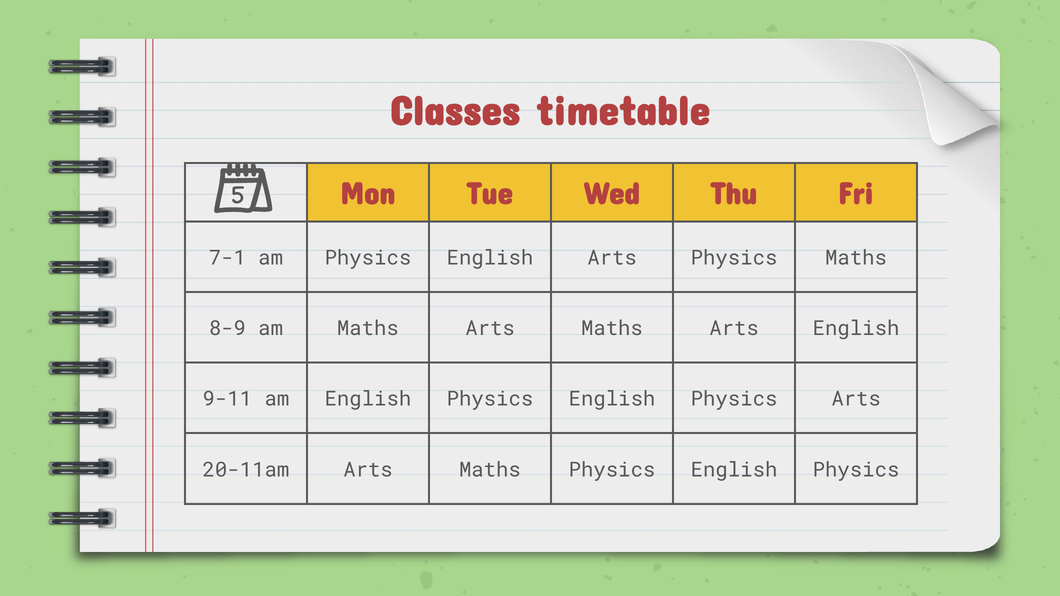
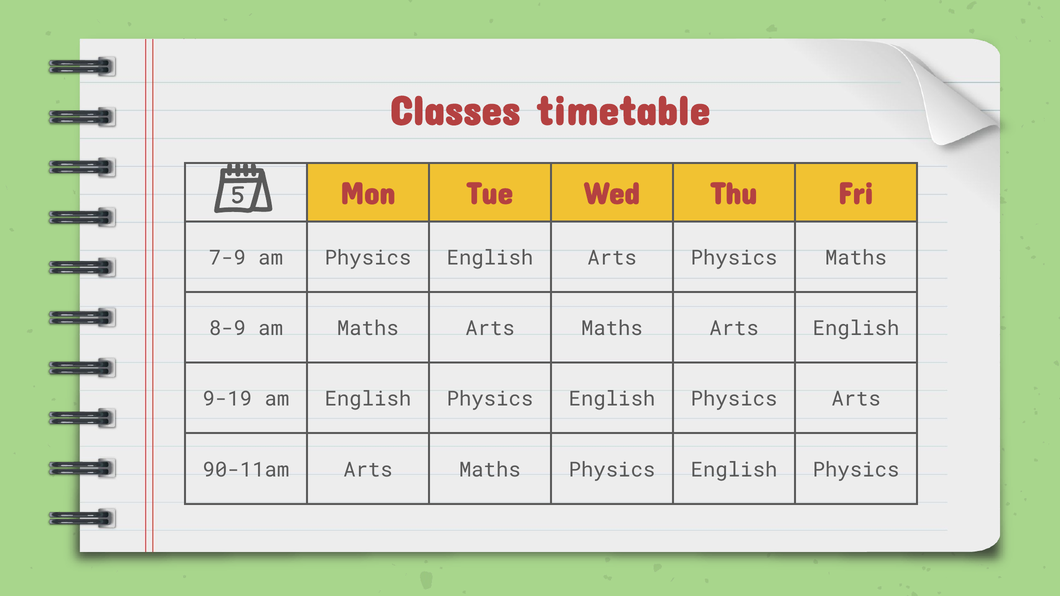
7-1: 7-1 -> 7-9
9-11: 9-11 -> 9-19
20-11am: 20-11am -> 90-11am
